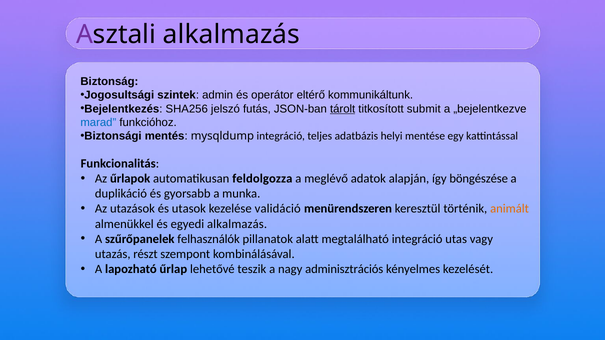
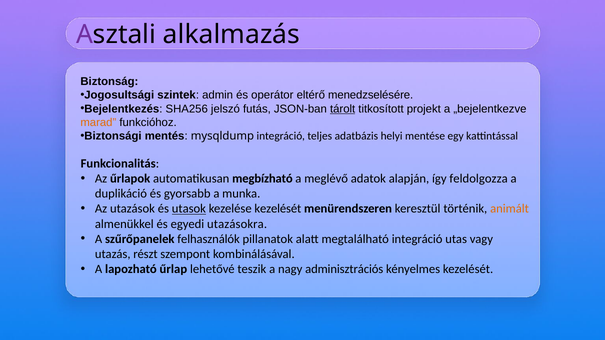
kommunikáltunk: kommunikáltunk -> menedzselésére
submit: submit -> projekt
marad colour: blue -> orange
feldolgozza: feldolgozza -> megbízható
böngészése: böngészése -> feldolgozza
utasok underline: none -> present
kezelése validáció: validáció -> kezelését
egyedi alkalmazás: alkalmazás -> utazásokra
